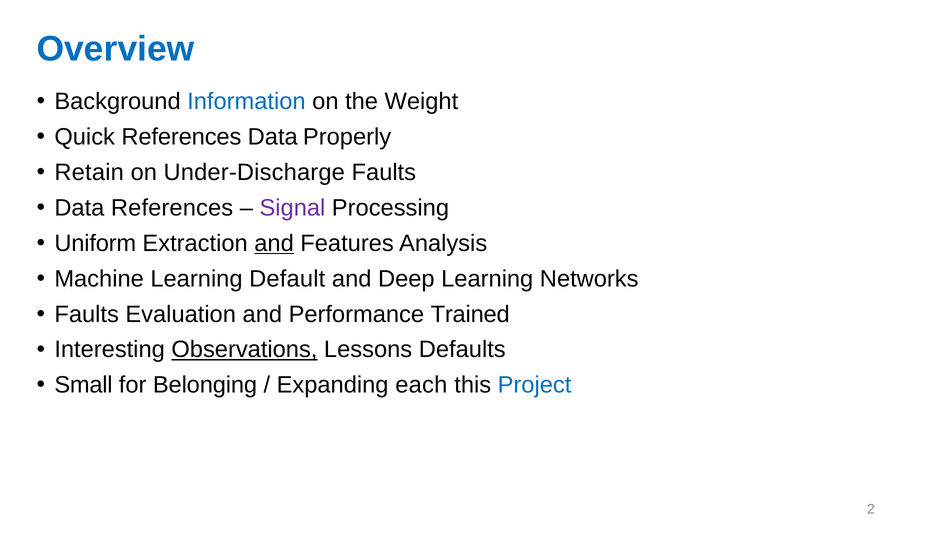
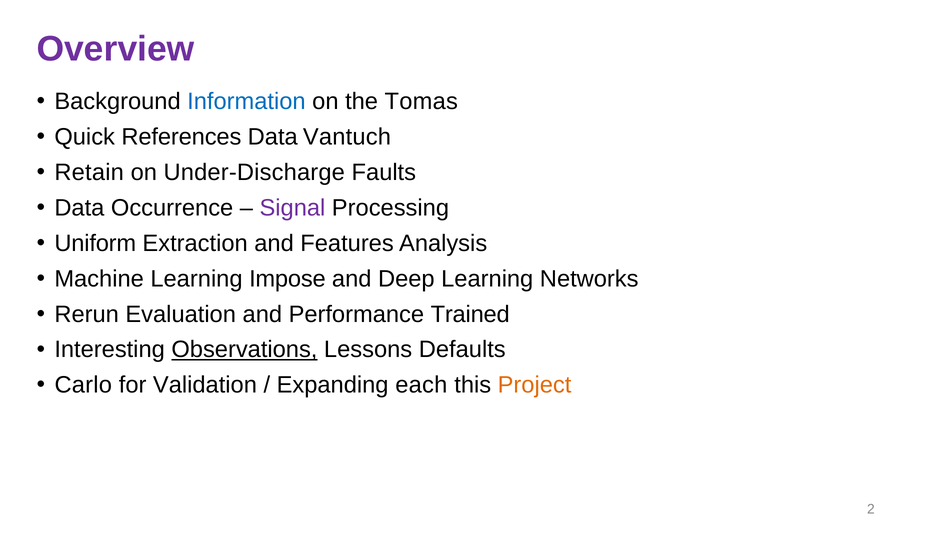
Overview colour: blue -> purple
Weight: Weight -> Tomas
Properly: Properly -> Vantuch
Data References: References -> Occurrence
and at (274, 243) underline: present -> none
Default: Default -> Impose
Faults at (87, 314): Faults -> Rerun
Small: Small -> Carlo
Belonging: Belonging -> Validation
Project colour: blue -> orange
